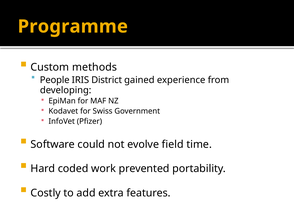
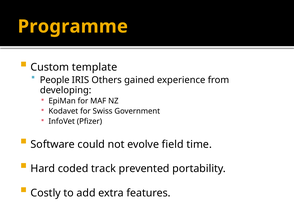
methods: methods -> template
District: District -> Others
work: work -> track
